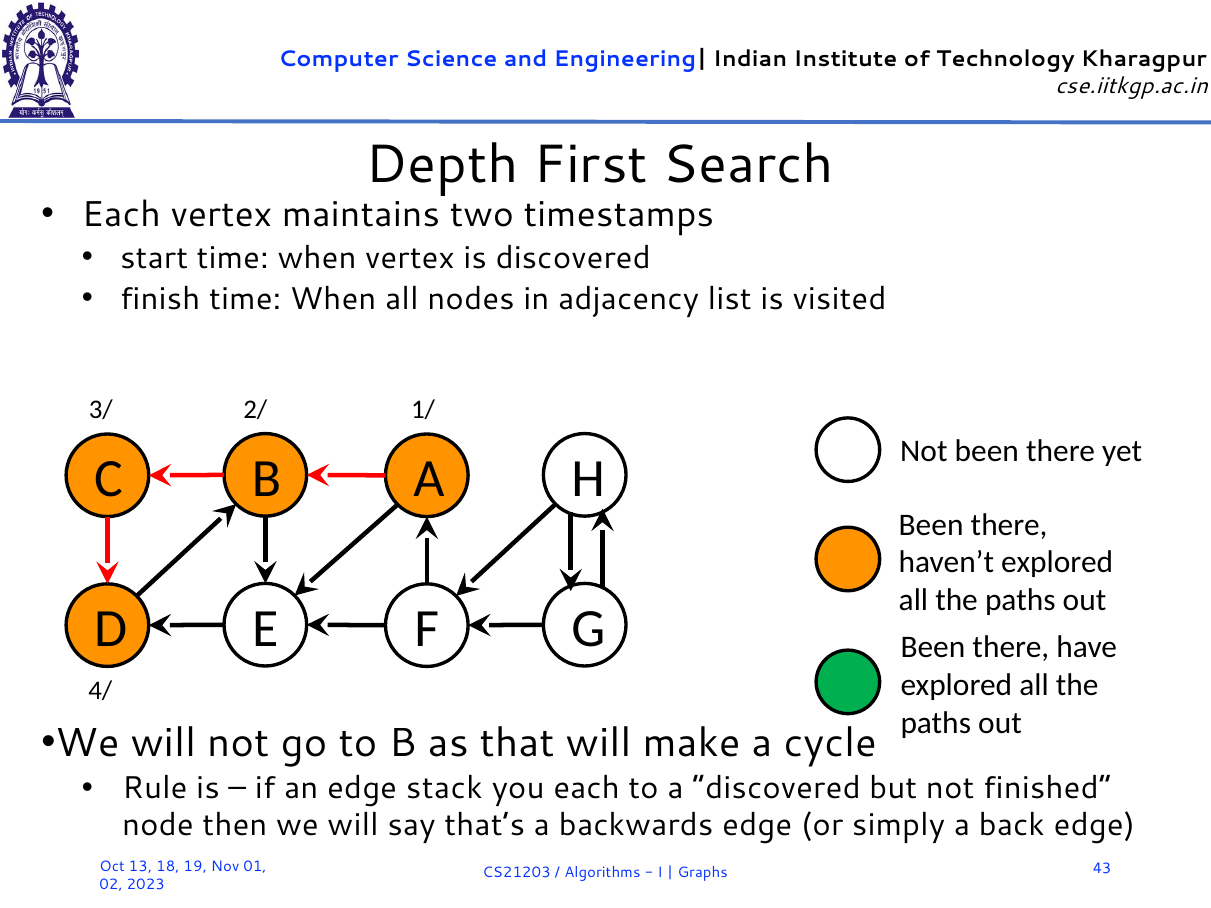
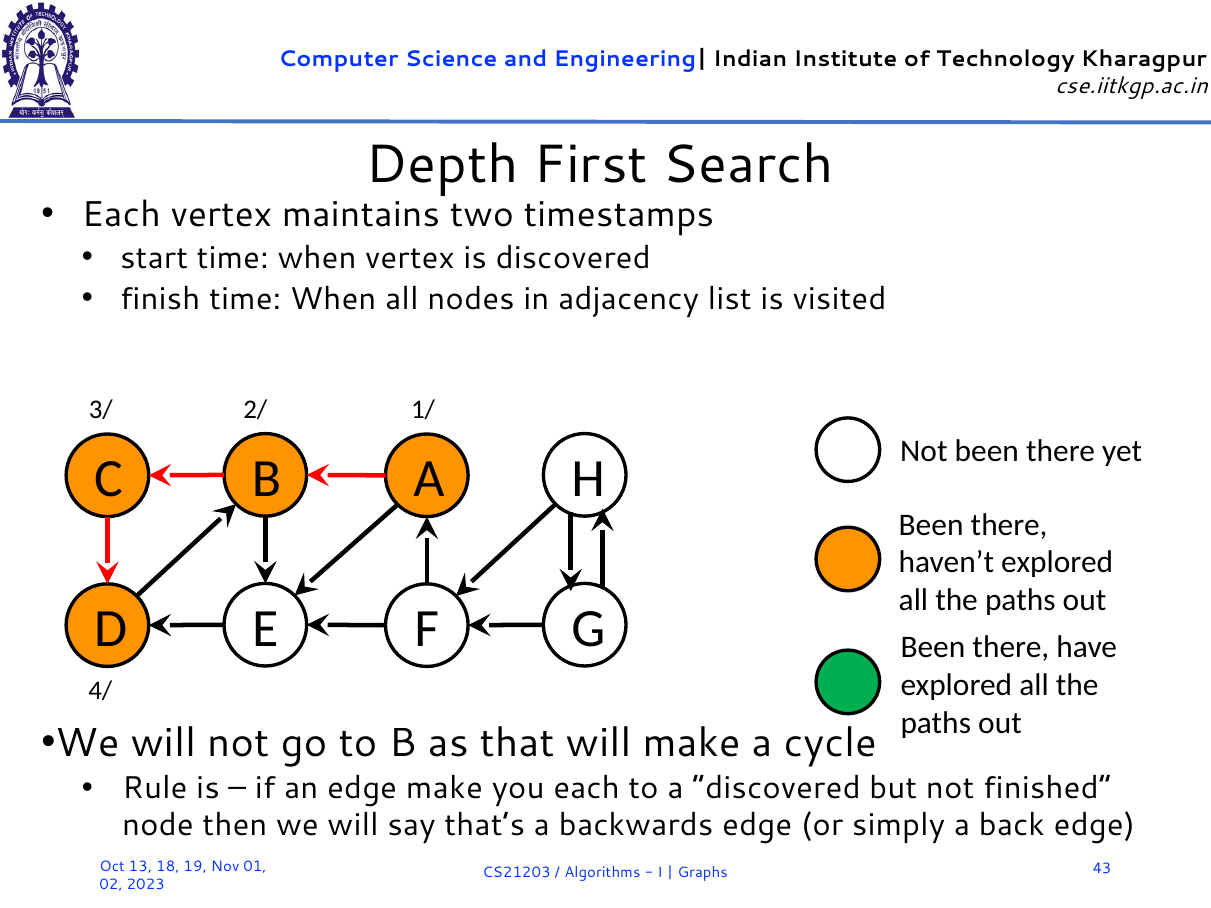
edge stack: stack -> make
